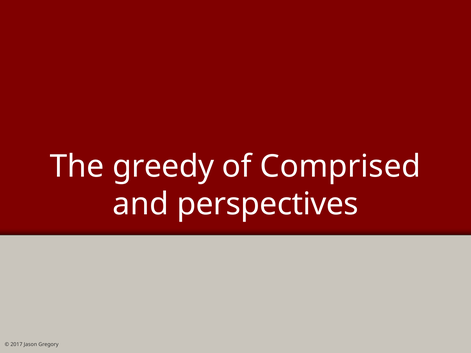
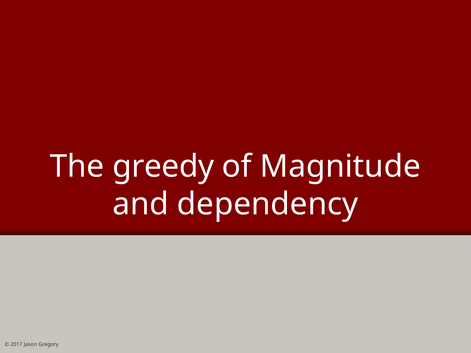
Comprised: Comprised -> Magnitude
perspectives: perspectives -> dependency
